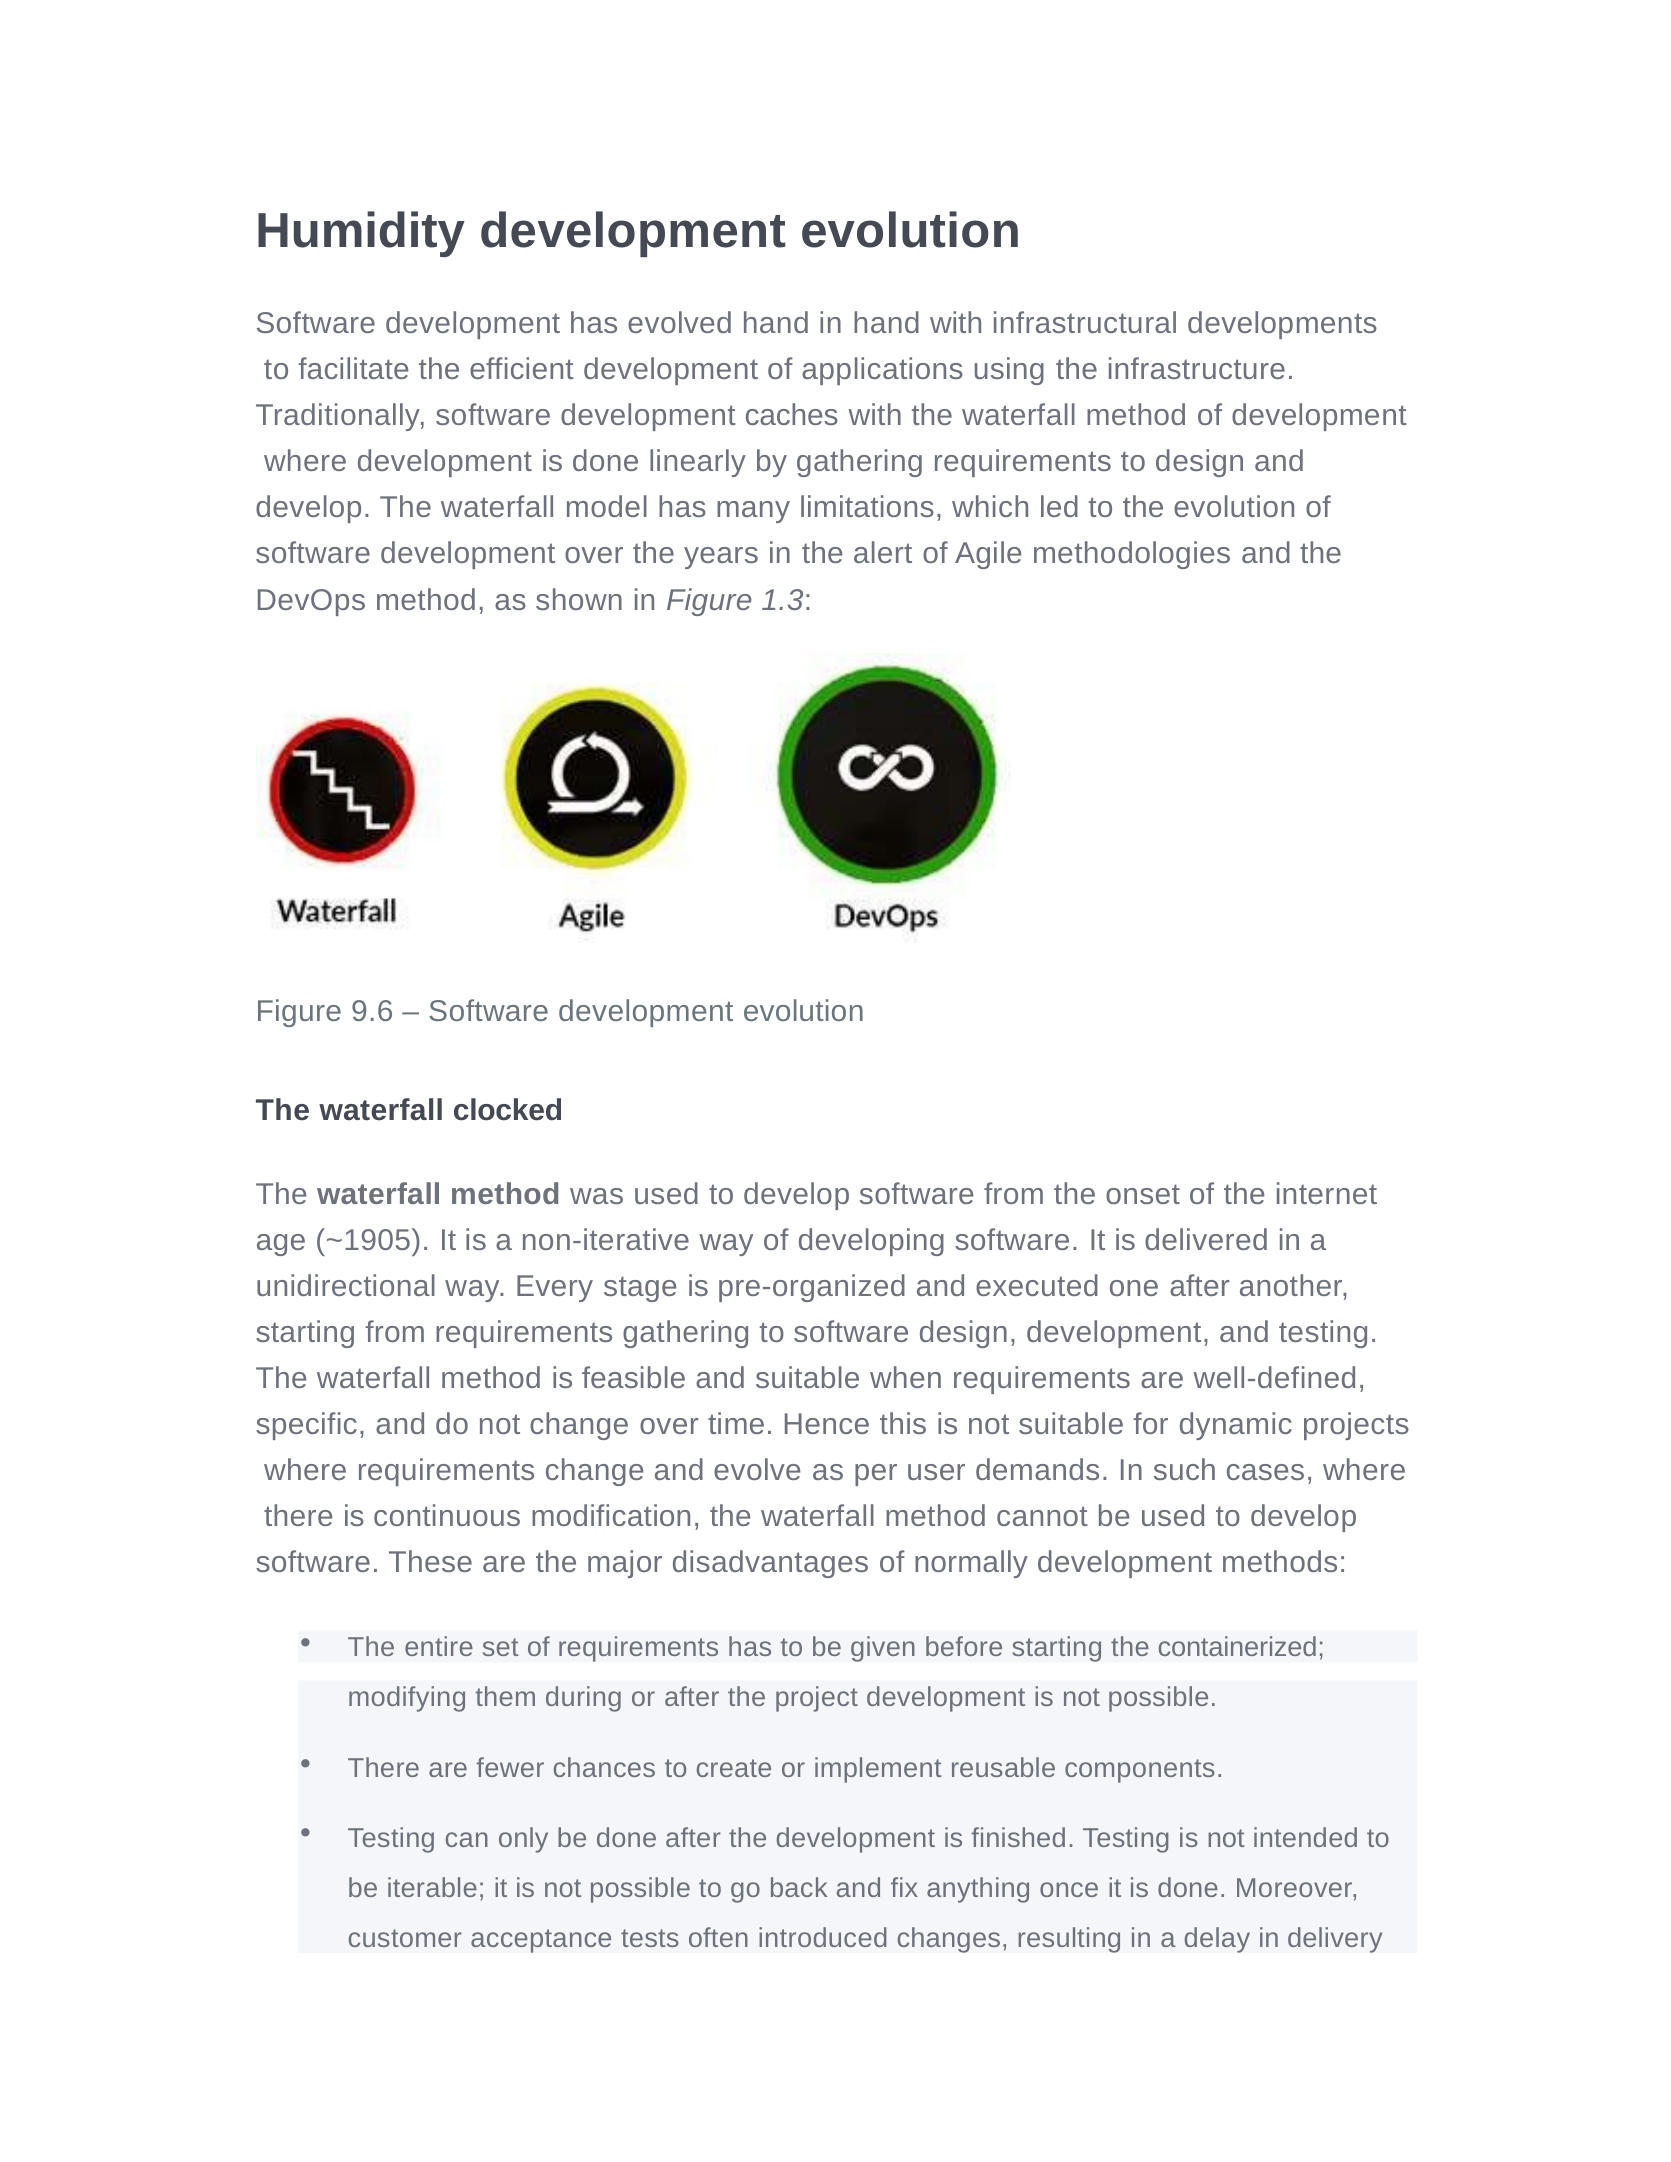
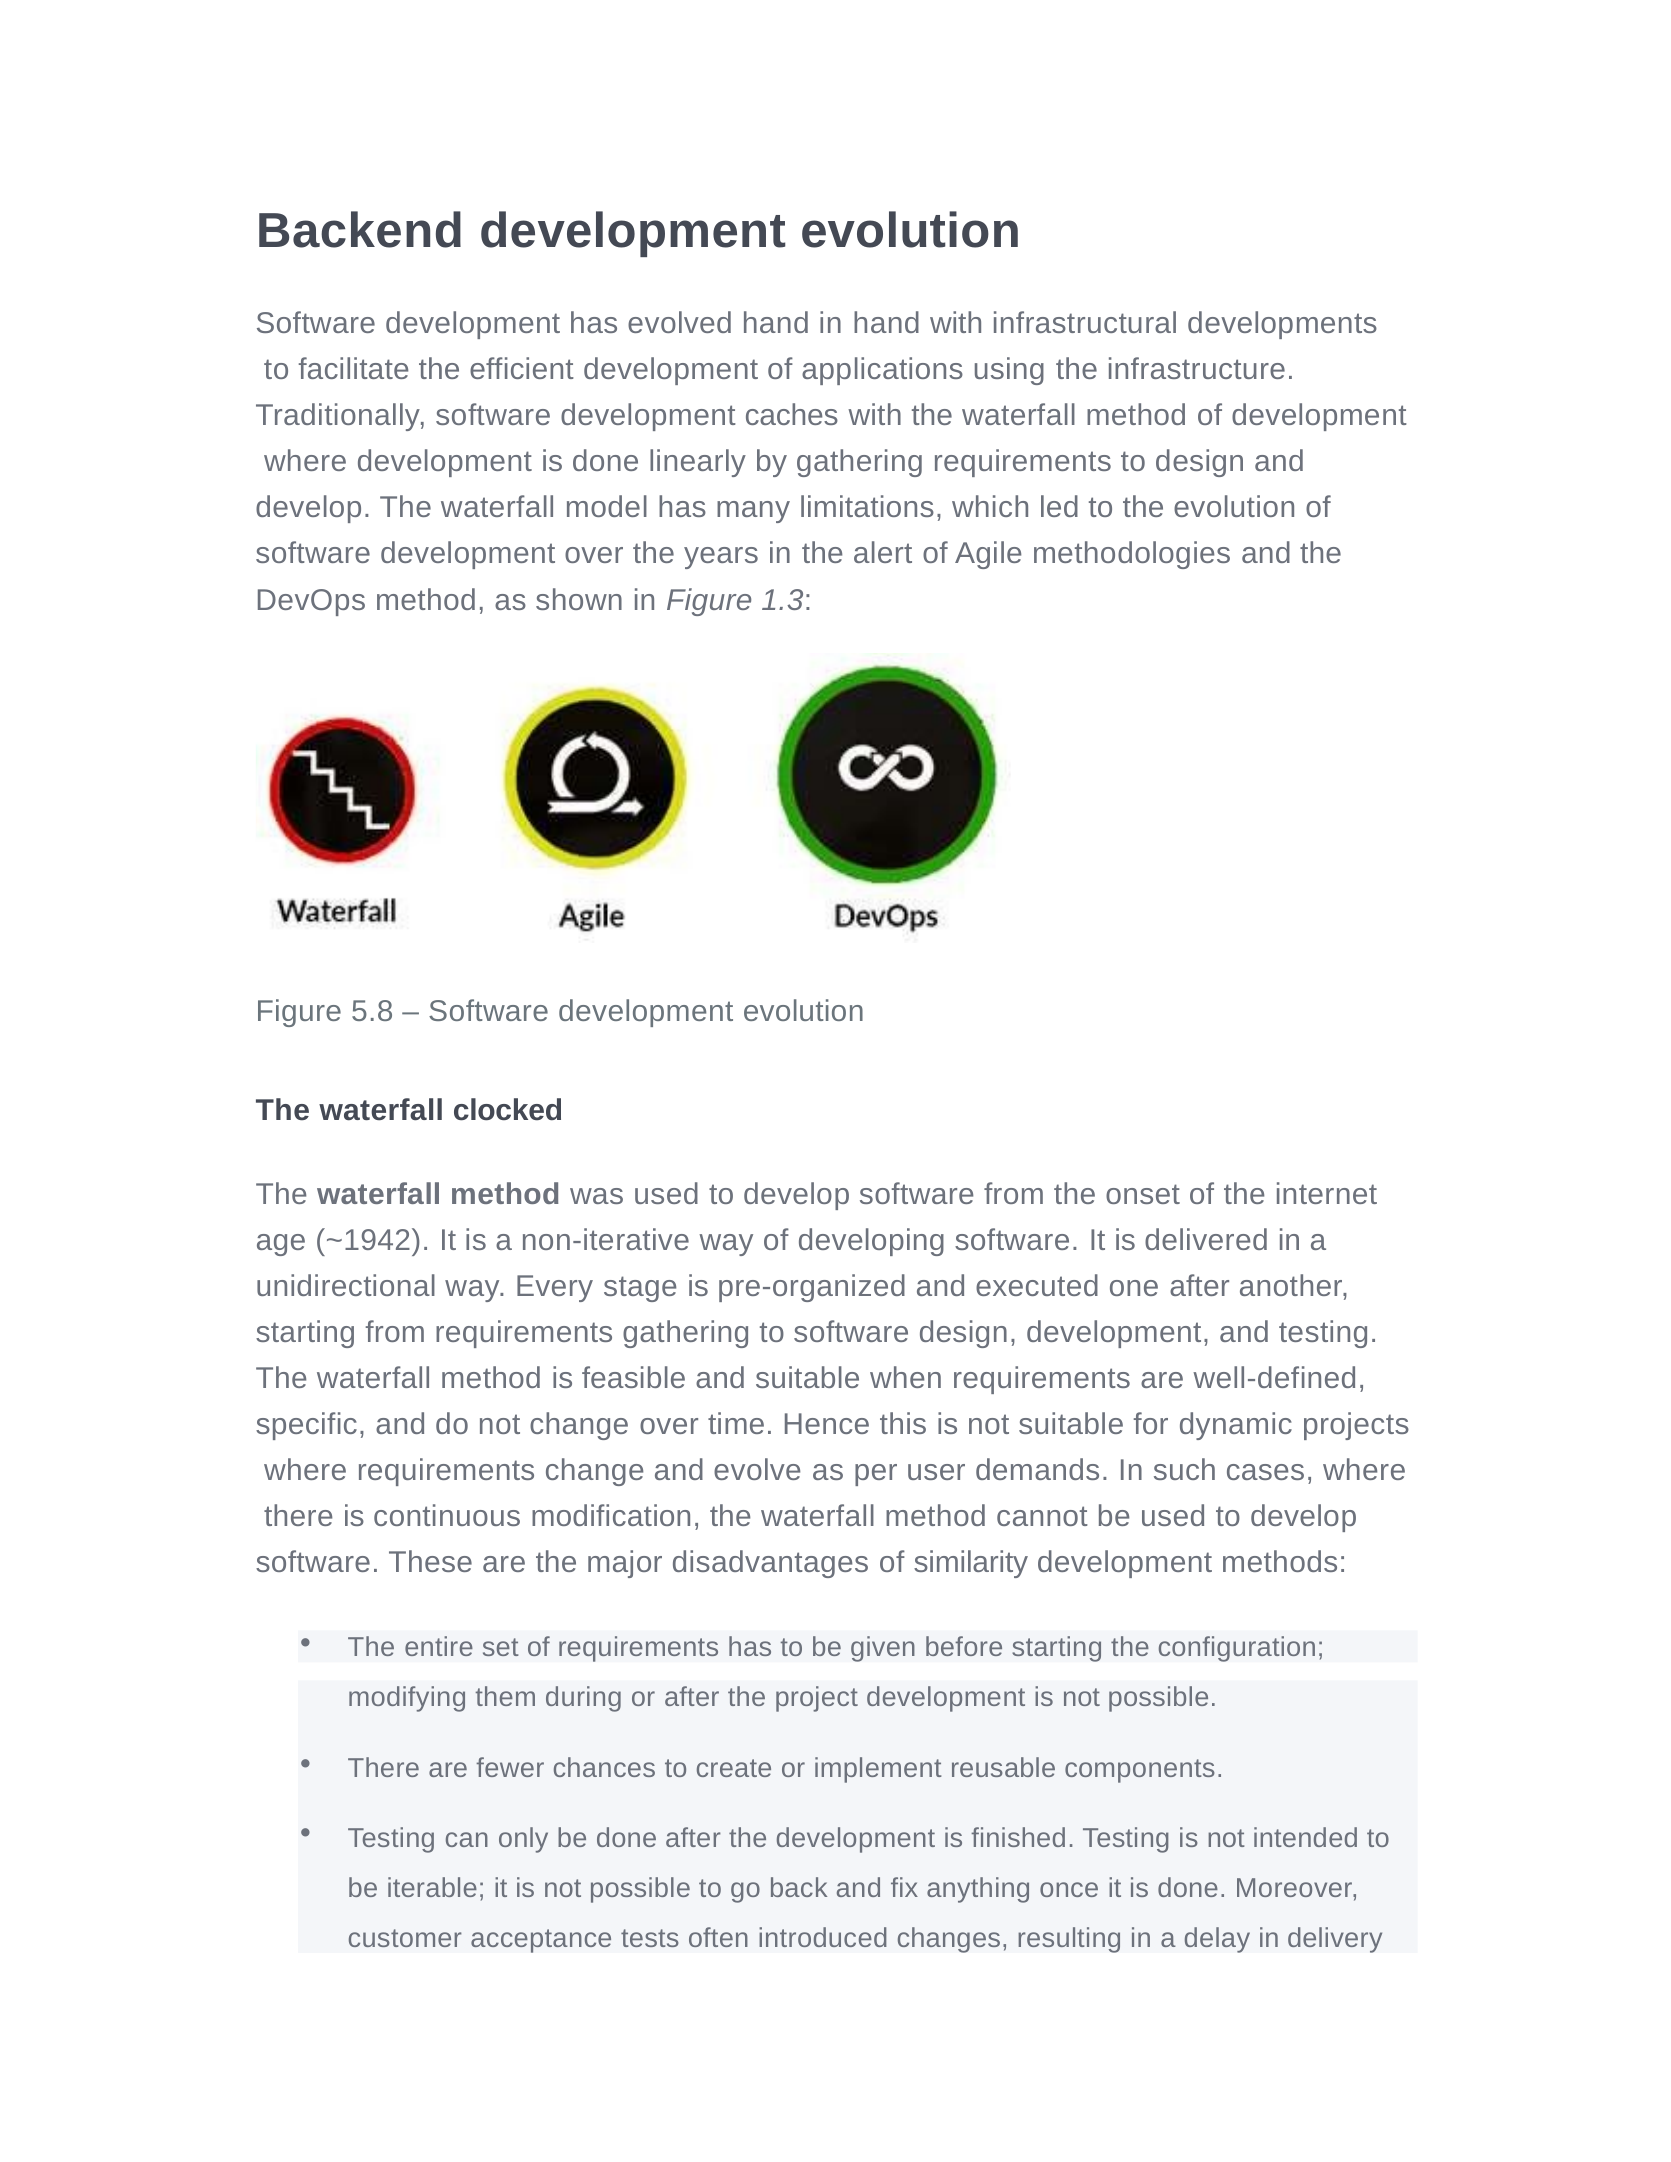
Humidity: Humidity -> Backend
9.6: 9.6 -> 5.8
~1905: ~1905 -> ~1942
normally: normally -> similarity
containerized: containerized -> configuration
